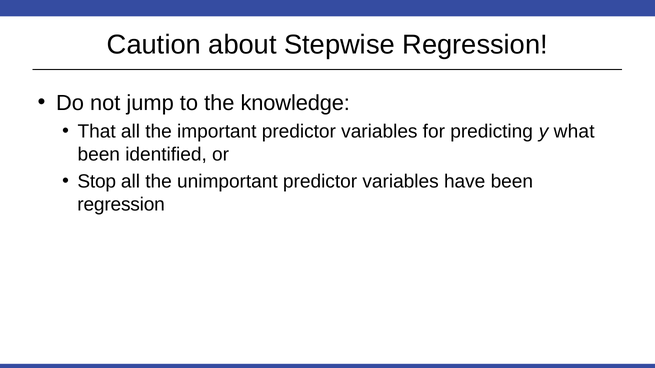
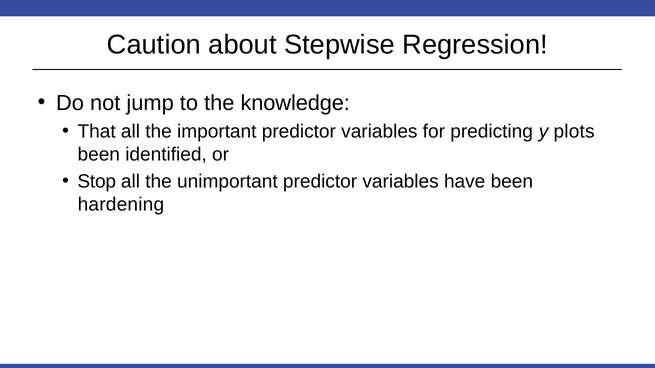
what: what -> plots
regression at (121, 204): regression -> hardening
